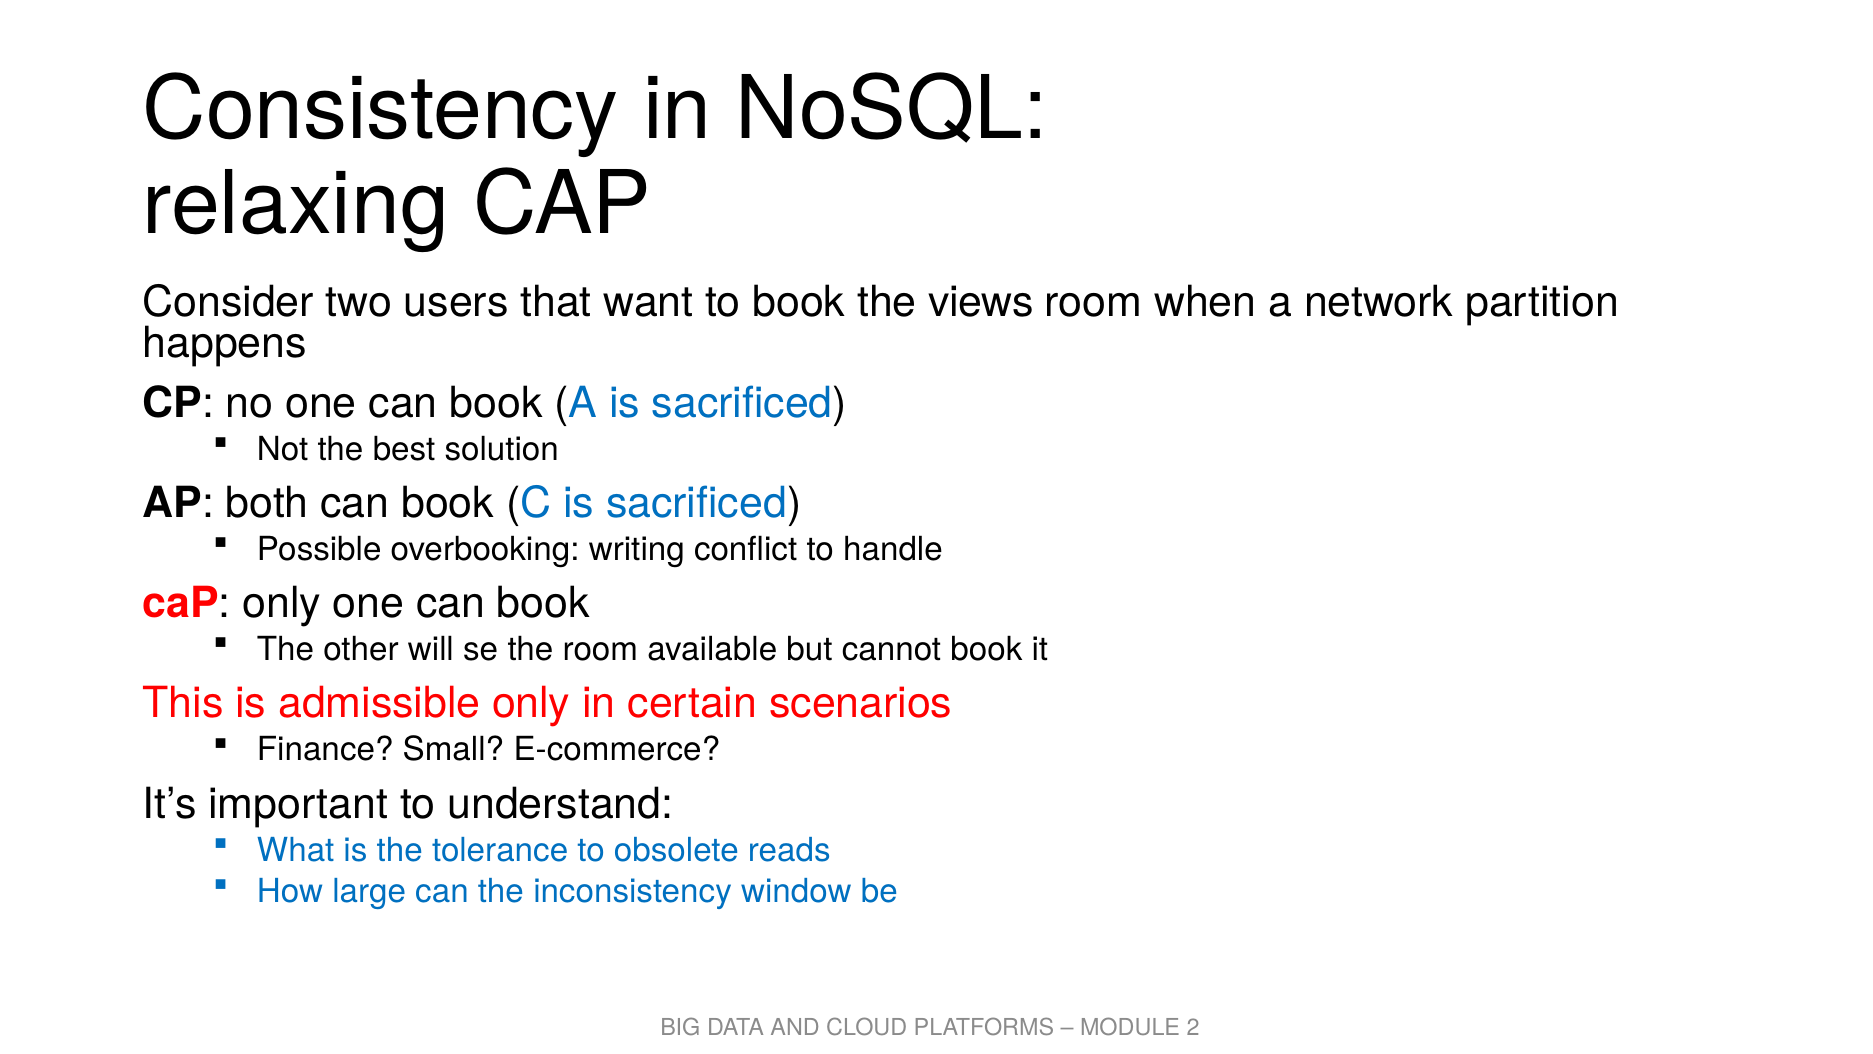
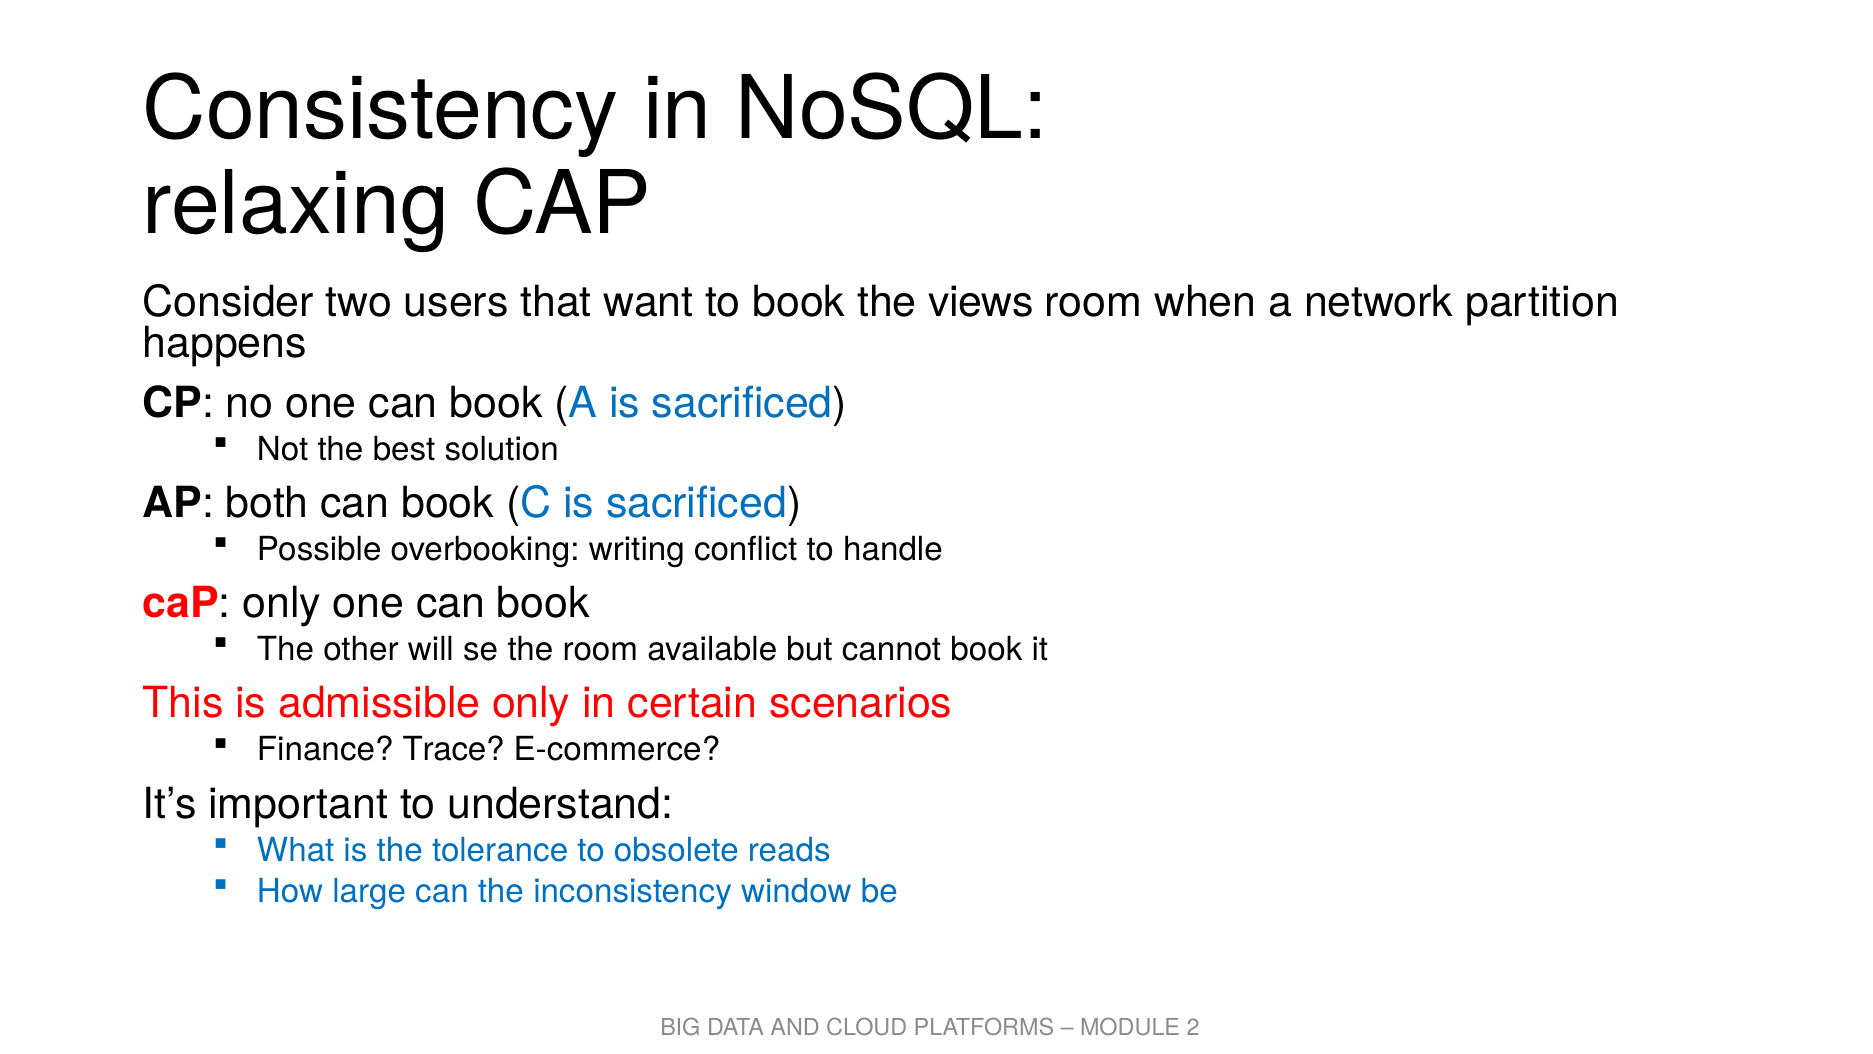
Small: Small -> Trace
